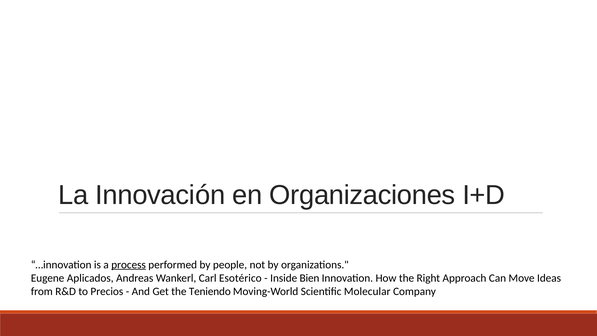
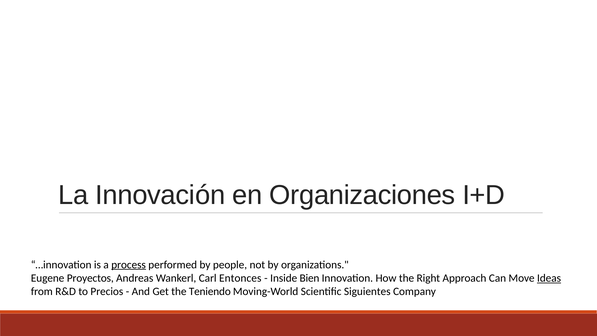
Aplicados: Aplicados -> Proyectos
Esotérico: Esotérico -> Entonces
Ideas underline: none -> present
Molecular: Molecular -> Siguientes
